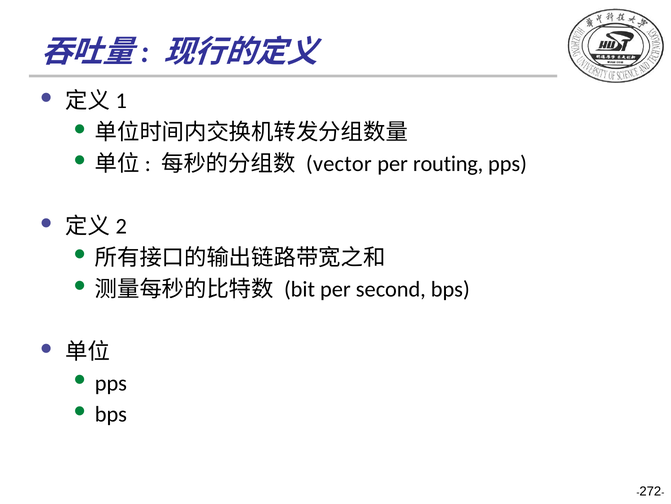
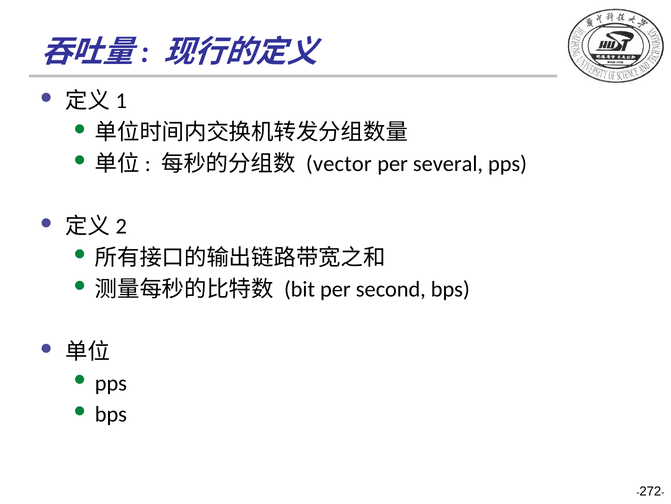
routing: routing -> several
